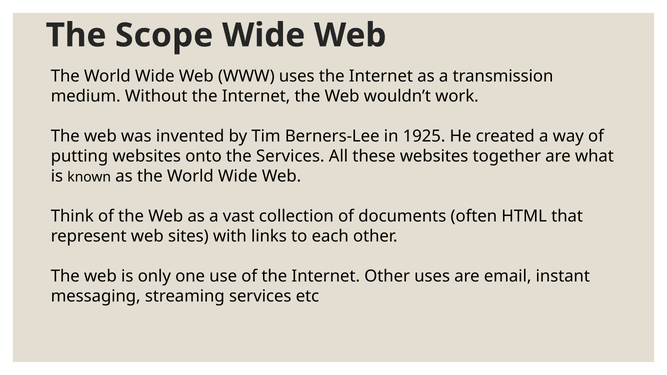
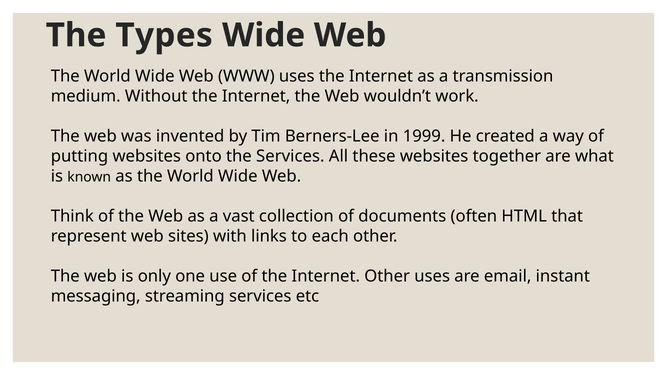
Scope: Scope -> Types
1925: 1925 -> 1999
